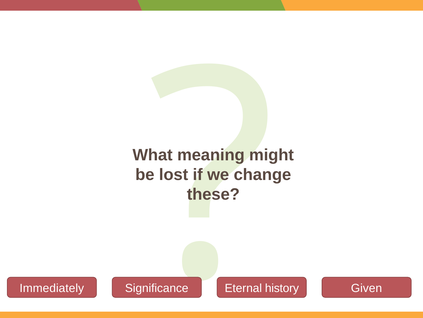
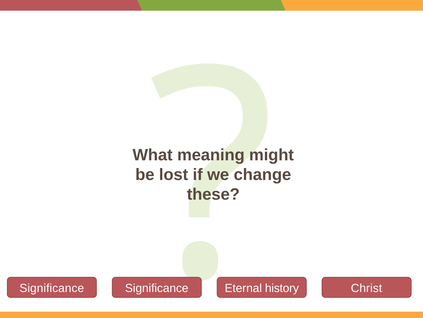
Immediately at (52, 287): Immediately -> Significance
Given: Given -> Christ
